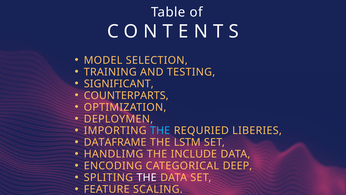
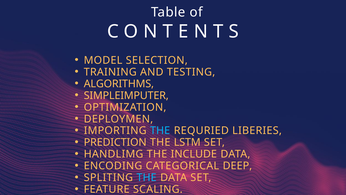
SIGNIFICANT: SIGNIFICANT -> ALGORITHMS
COUNTERPARTS: COUNTERPARTS -> SIMPLEIMPUTER
DATAFRAME: DATAFRAME -> PREDICTION
THE at (147, 177) colour: white -> light blue
